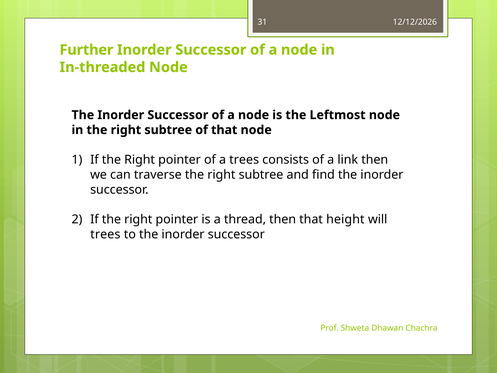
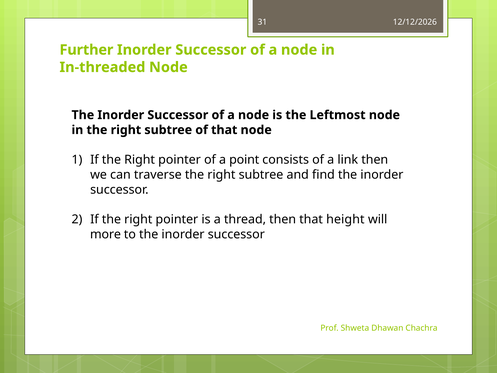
a trees: trees -> point
trees at (105, 234): trees -> more
